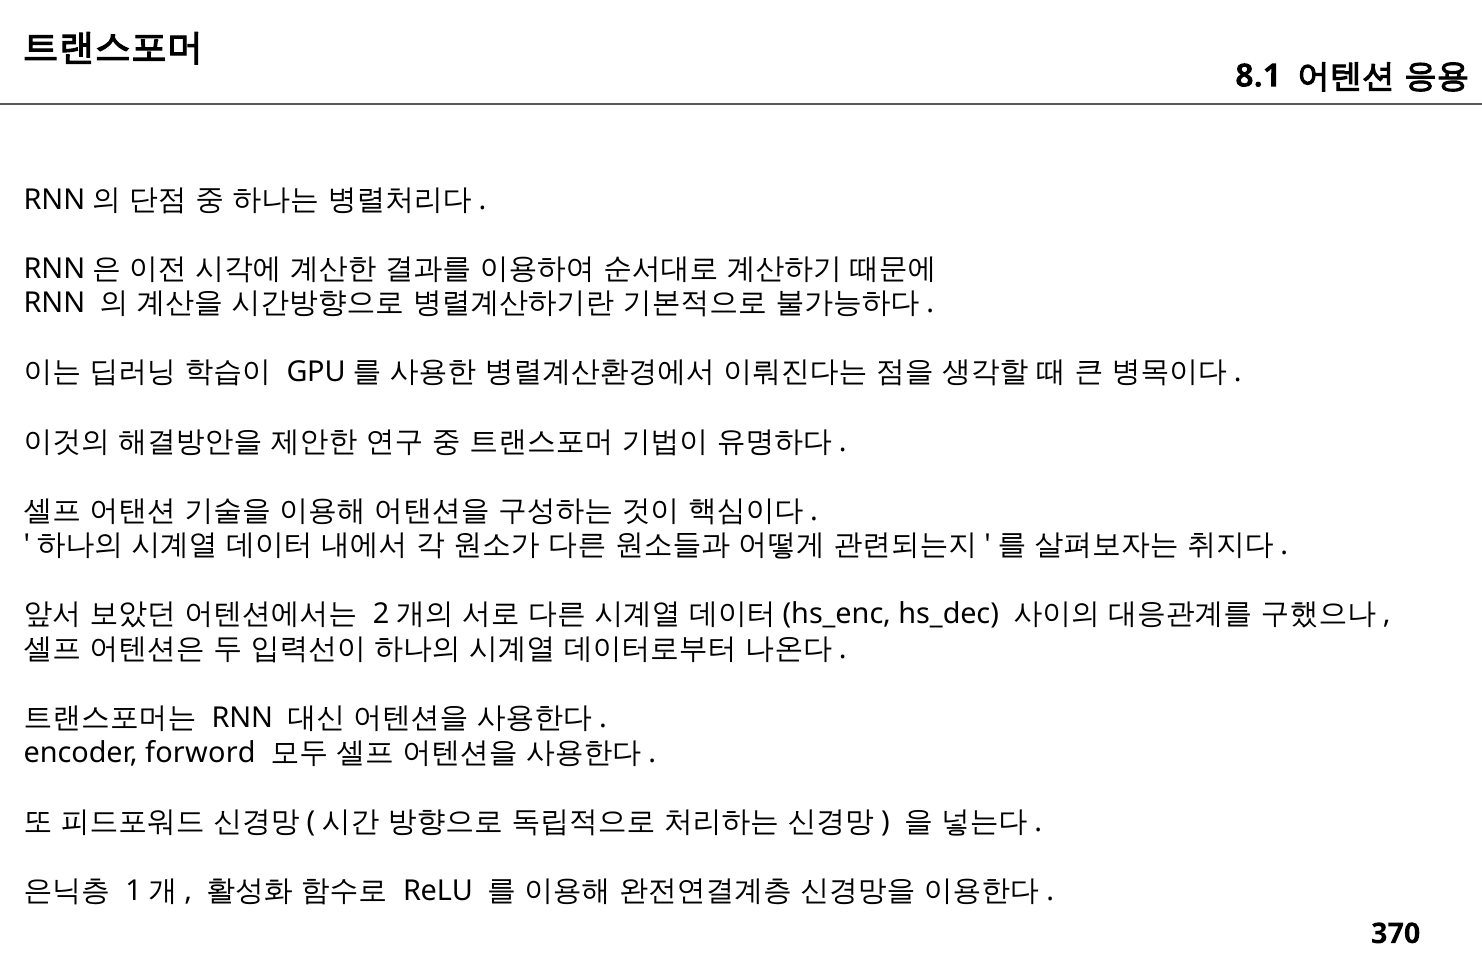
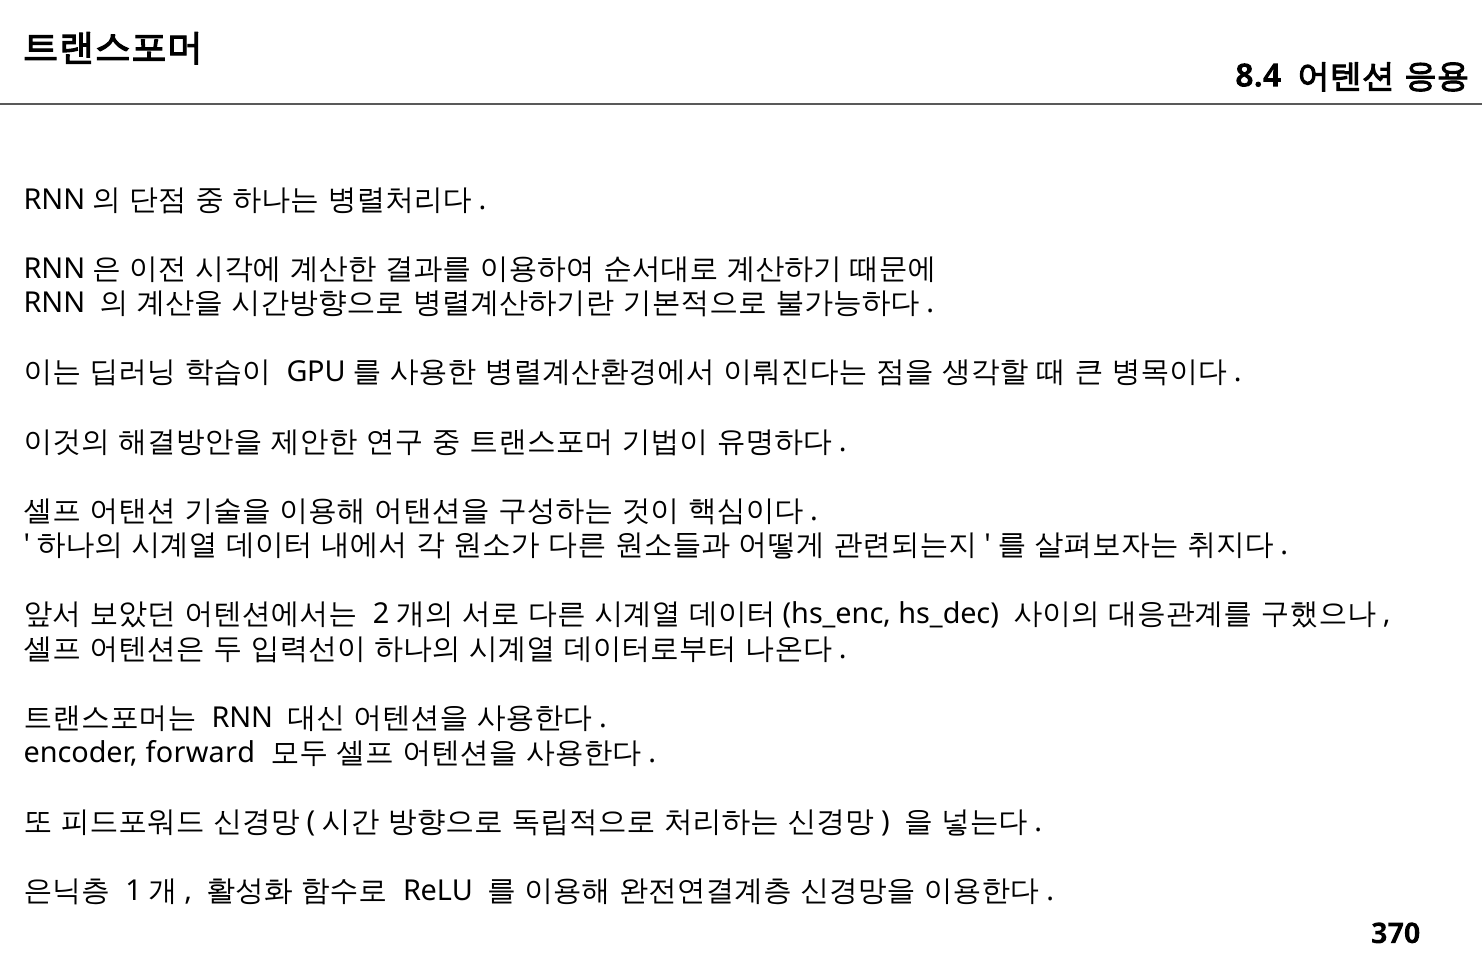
8.1: 8.1 -> 8.4
forword: forword -> forward
